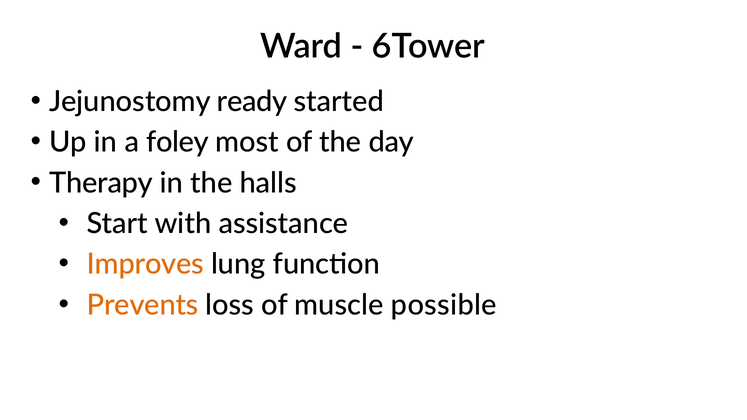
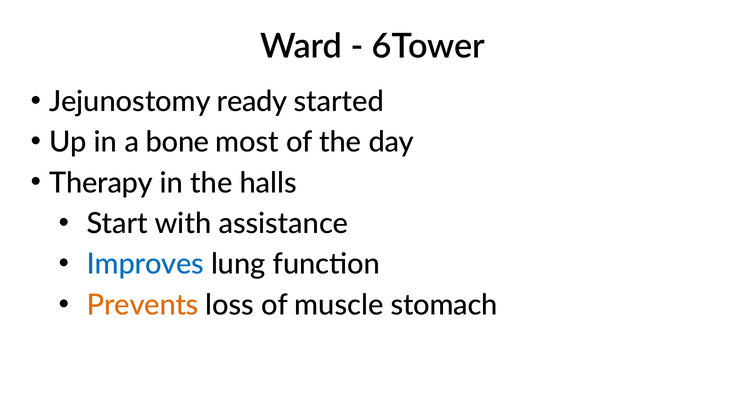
foley: foley -> bone
Improves colour: orange -> blue
possible: possible -> stomach
